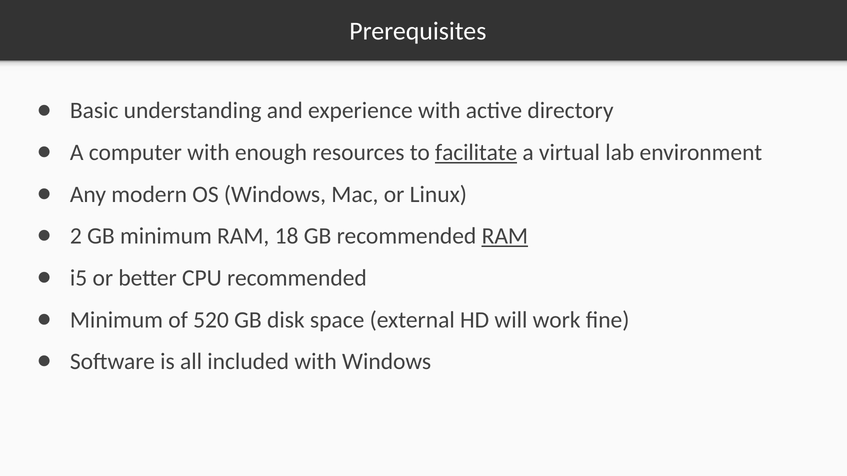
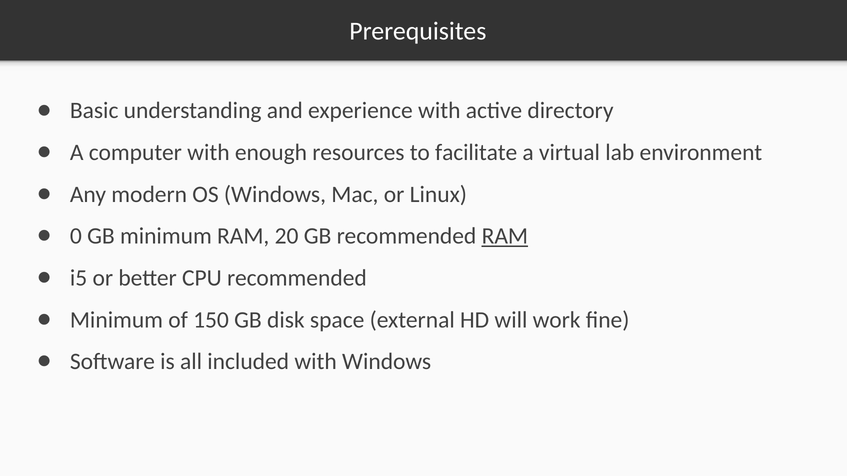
facilitate underline: present -> none
2: 2 -> 0
18: 18 -> 20
520: 520 -> 150
